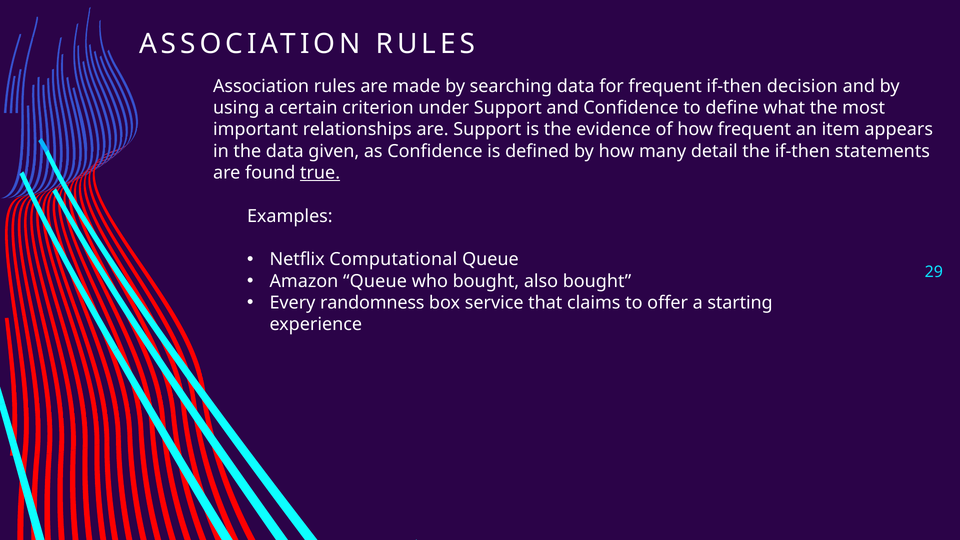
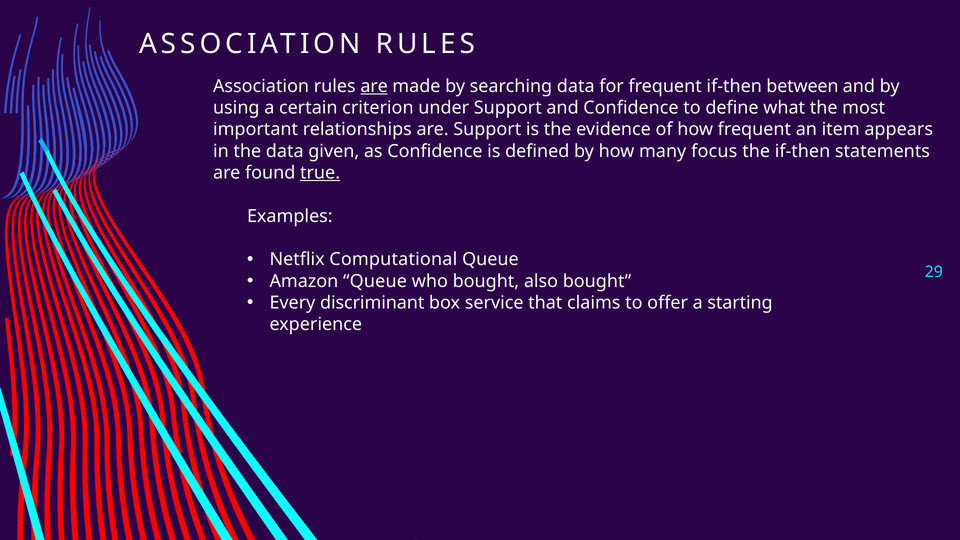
are at (374, 86) underline: none -> present
decision: decision -> between
detail: detail -> focus
randomness: randomness -> discriminant
